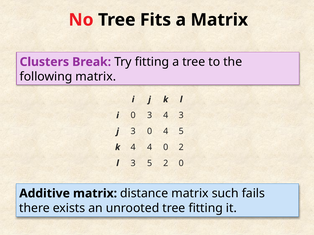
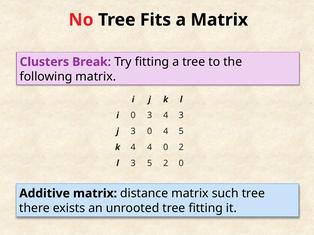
such fails: fails -> tree
